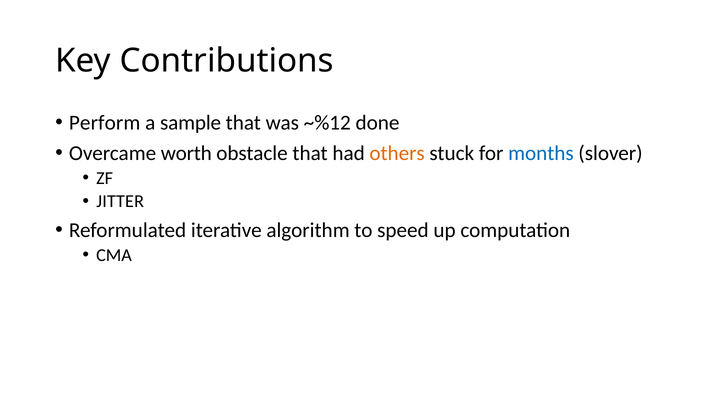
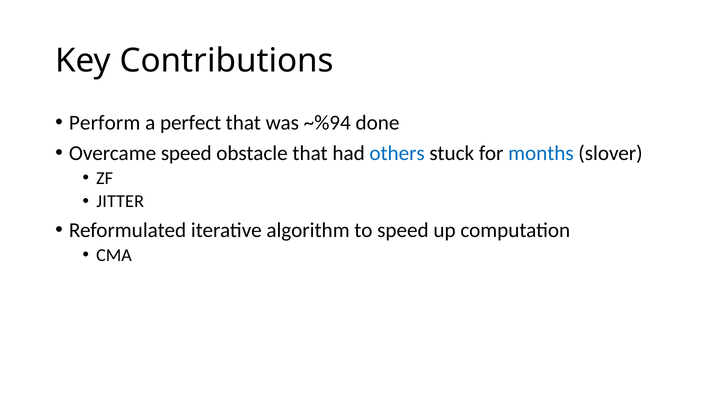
sample: sample -> perfect
~%12: ~%12 -> ~%94
Overcame worth: worth -> speed
others colour: orange -> blue
